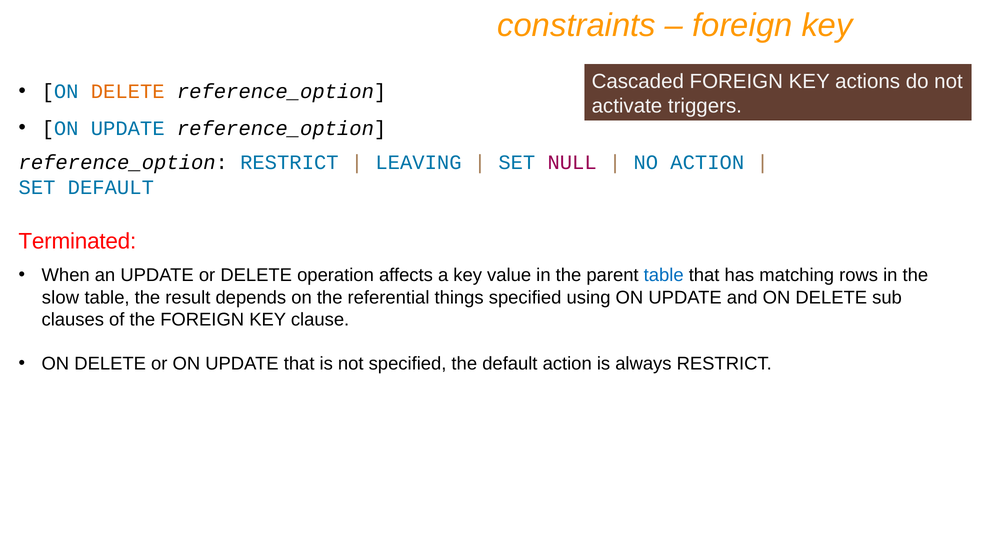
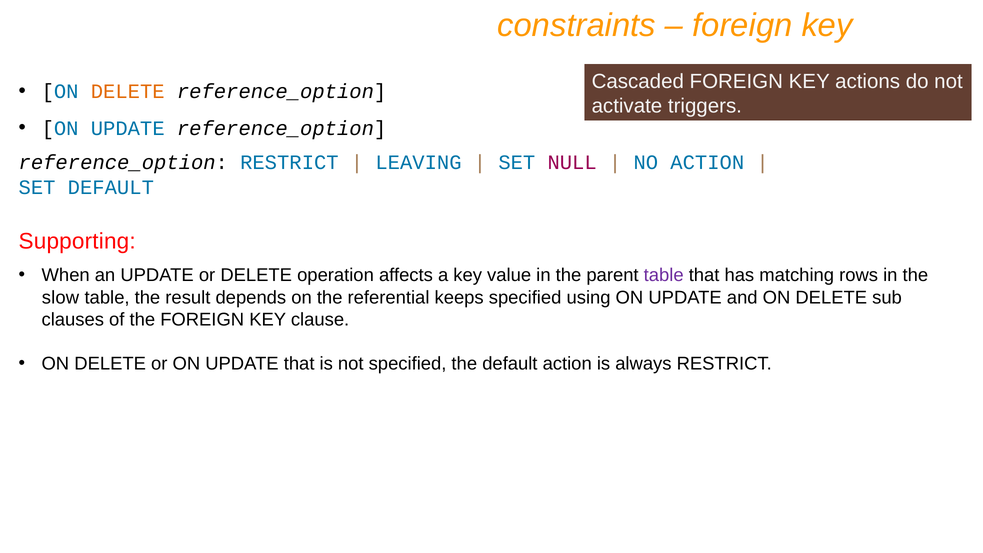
Terminated: Terminated -> Supporting
table at (664, 275) colour: blue -> purple
things: things -> keeps
